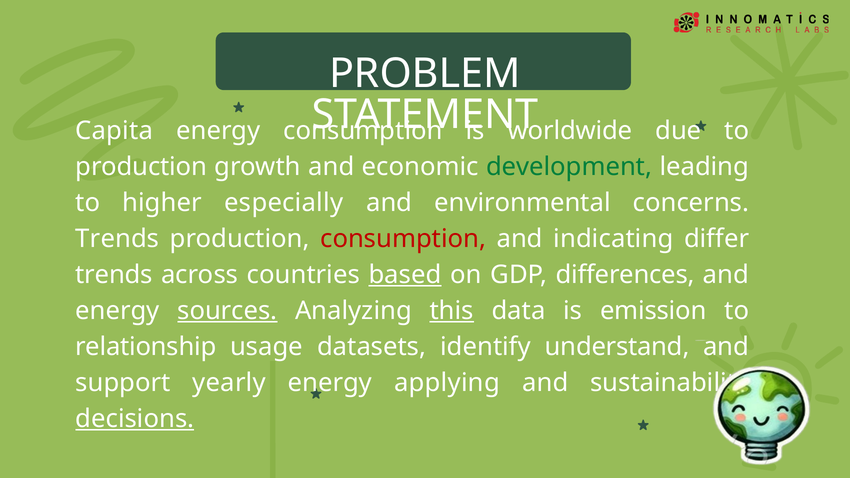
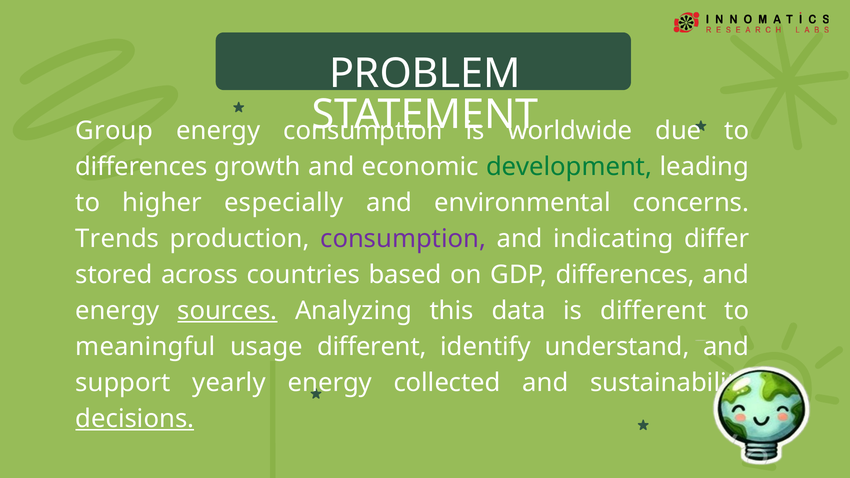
Capita: Capita -> Group
production at (141, 167): production -> differences
consumption at (403, 239) colour: red -> purple
trends at (114, 275): trends -> stored
based underline: present -> none
this underline: present -> none
is emission: emission -> different
relationship: relationship -> meaningful
usage datasets: datasets -> different
applying: applying -> collected
